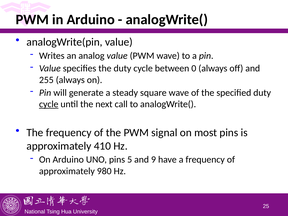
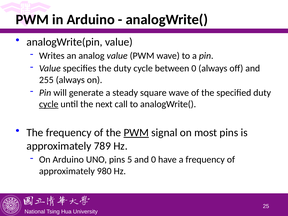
PWM at (136, 133) underline: none -> present
410: 410 -> 789
and 9: 9 -> 0
